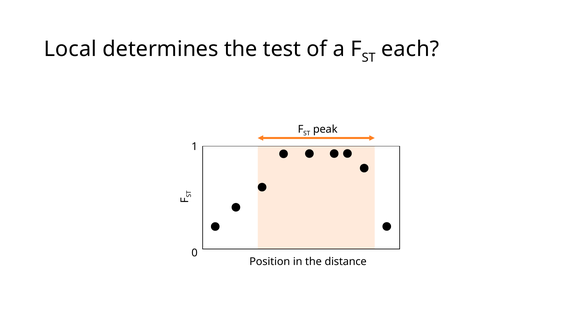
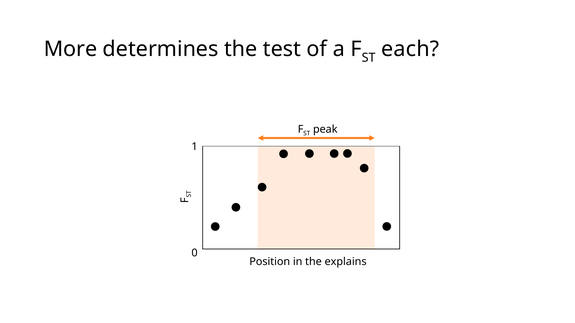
Local: Local -> More
distance: distance -> explains
